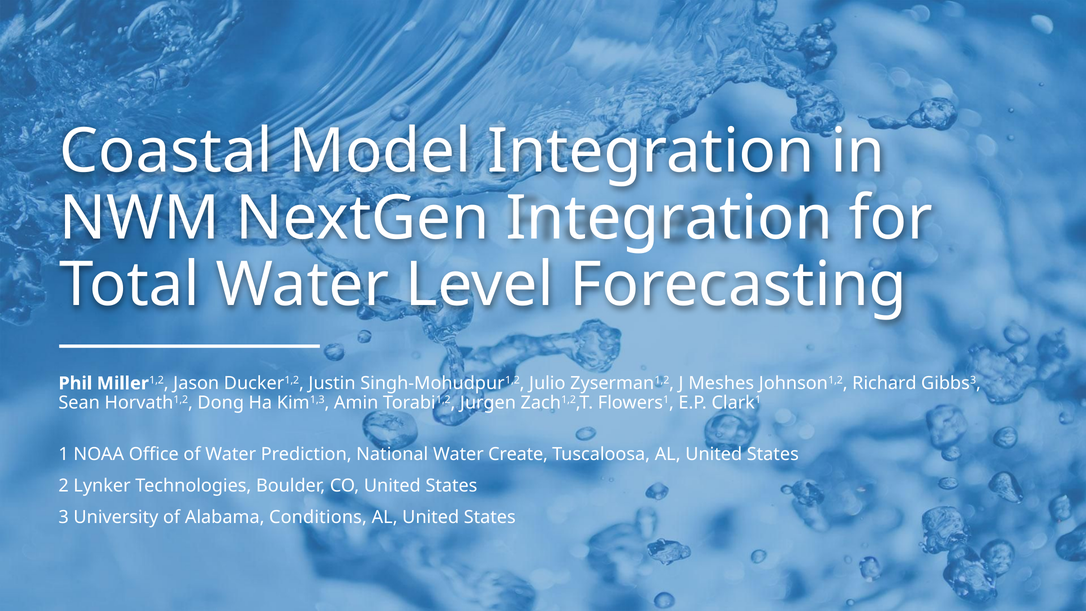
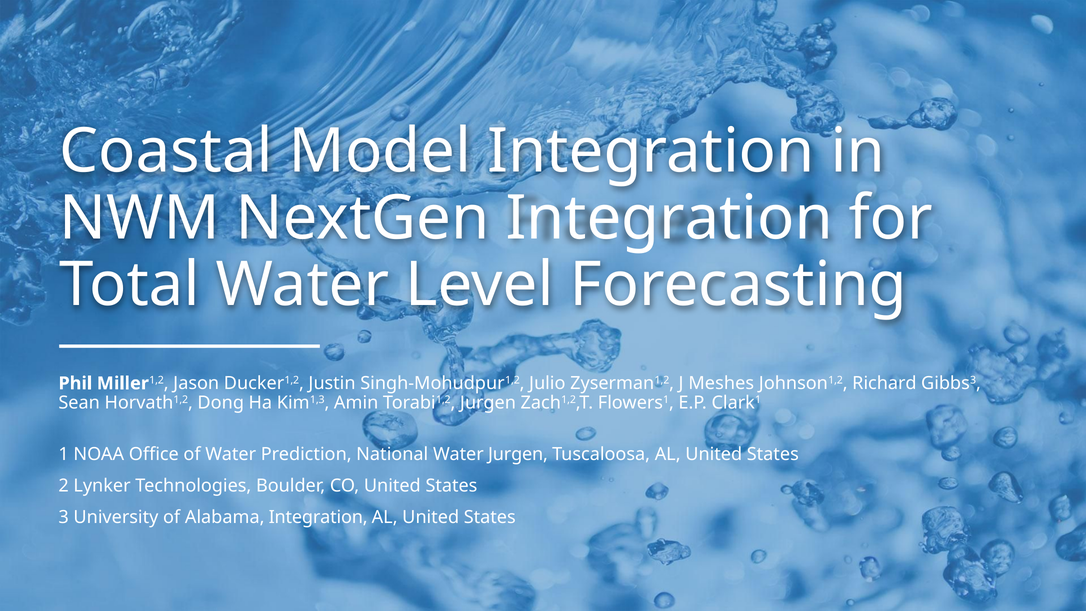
Water Create: Create -> Jurgen
Alabama Conditions: Conditions -> Integration
